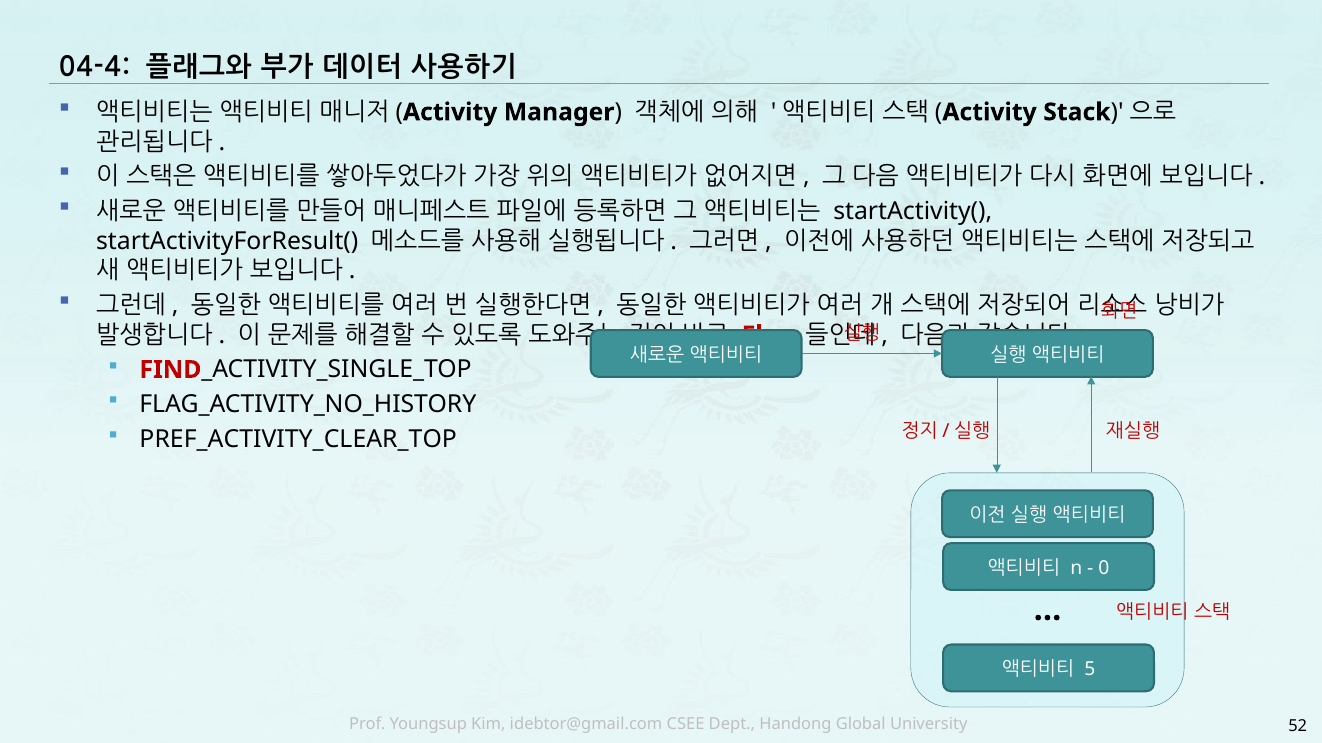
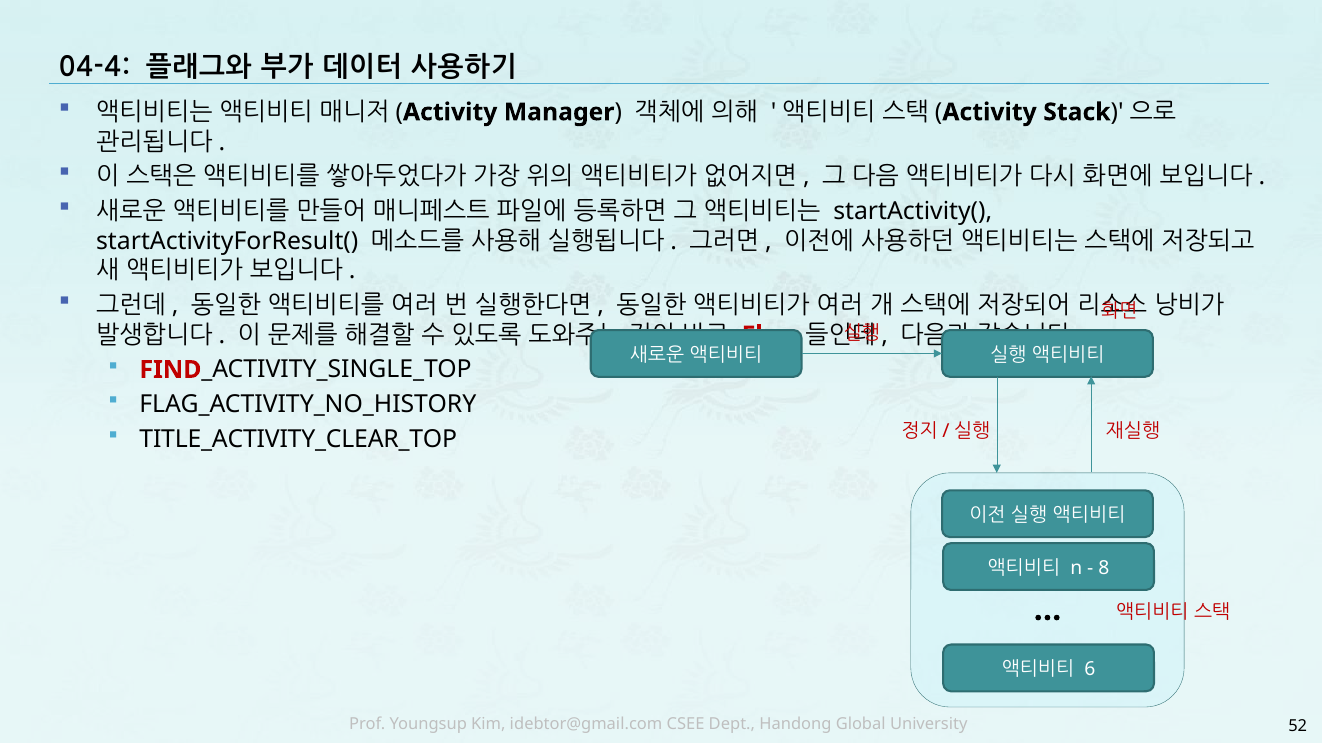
PREF_ACTIVITY_CLEAR_TOP: PREF_ACTIVITY_CLEAR_TOP -> TITLE_ACTIVITY_CLEAR_TOP
0: 0 -> 8
5: 5 -> 6
